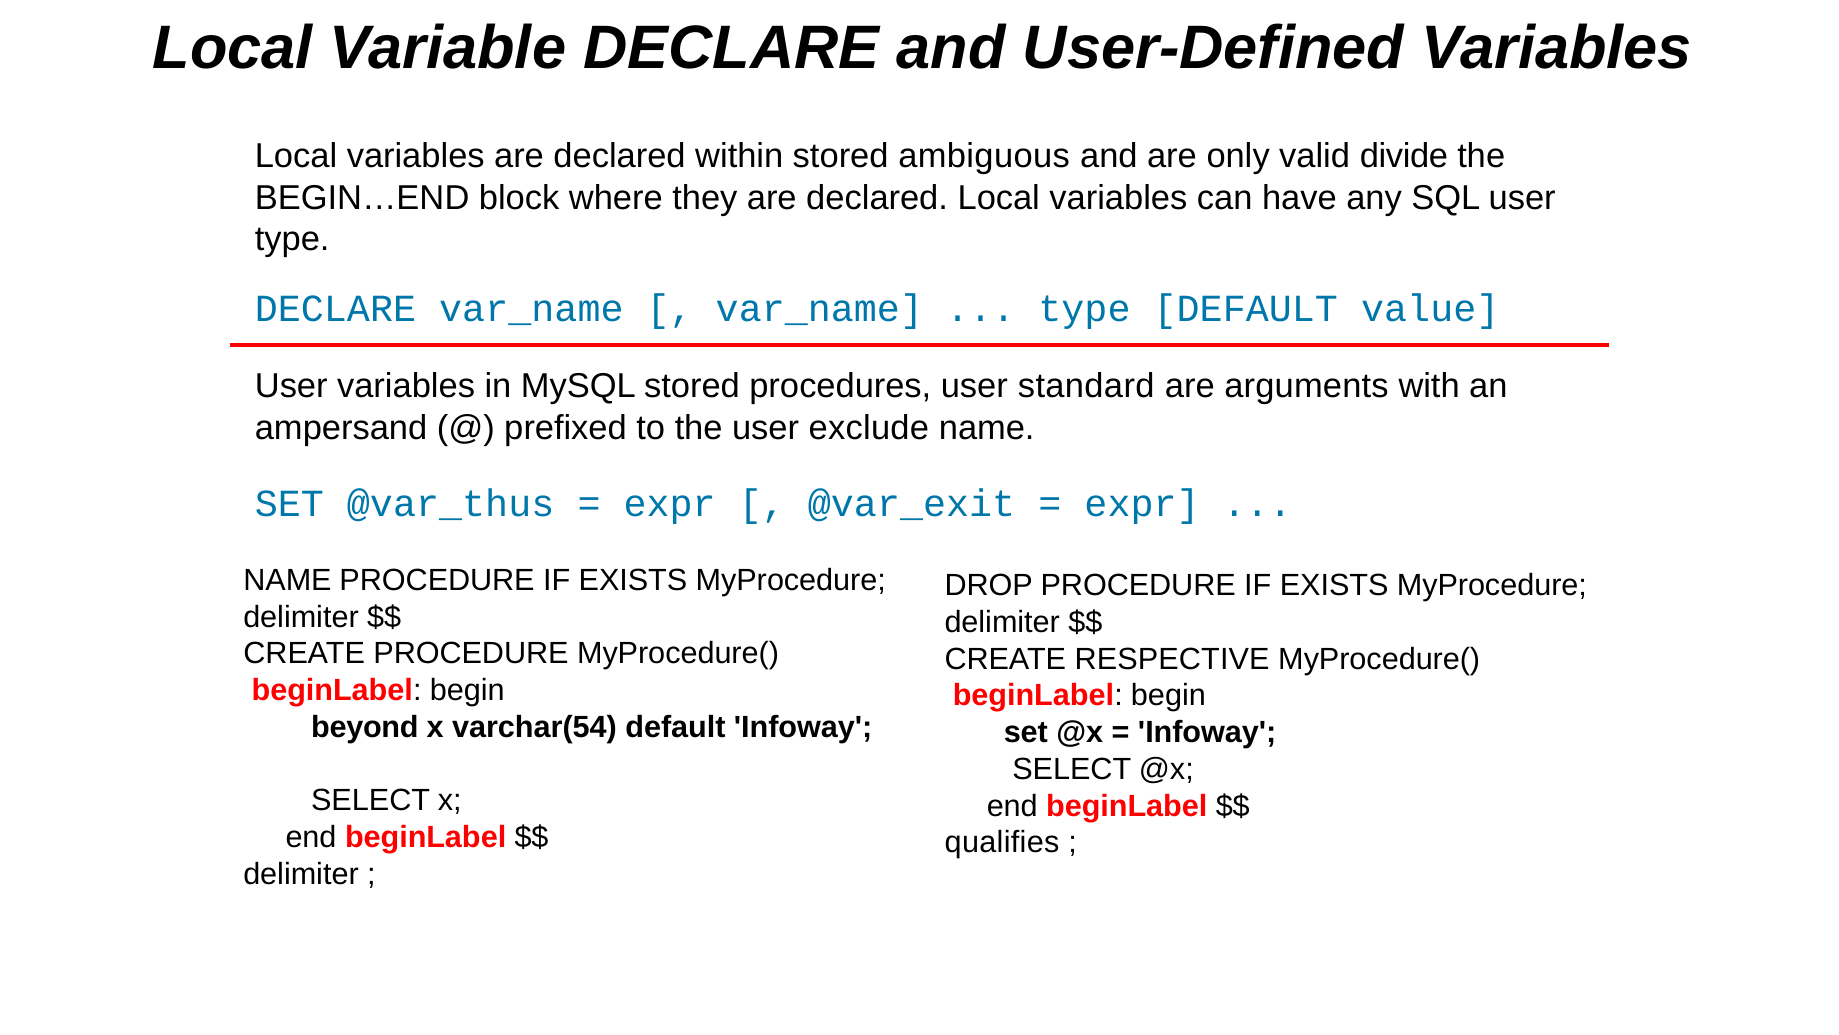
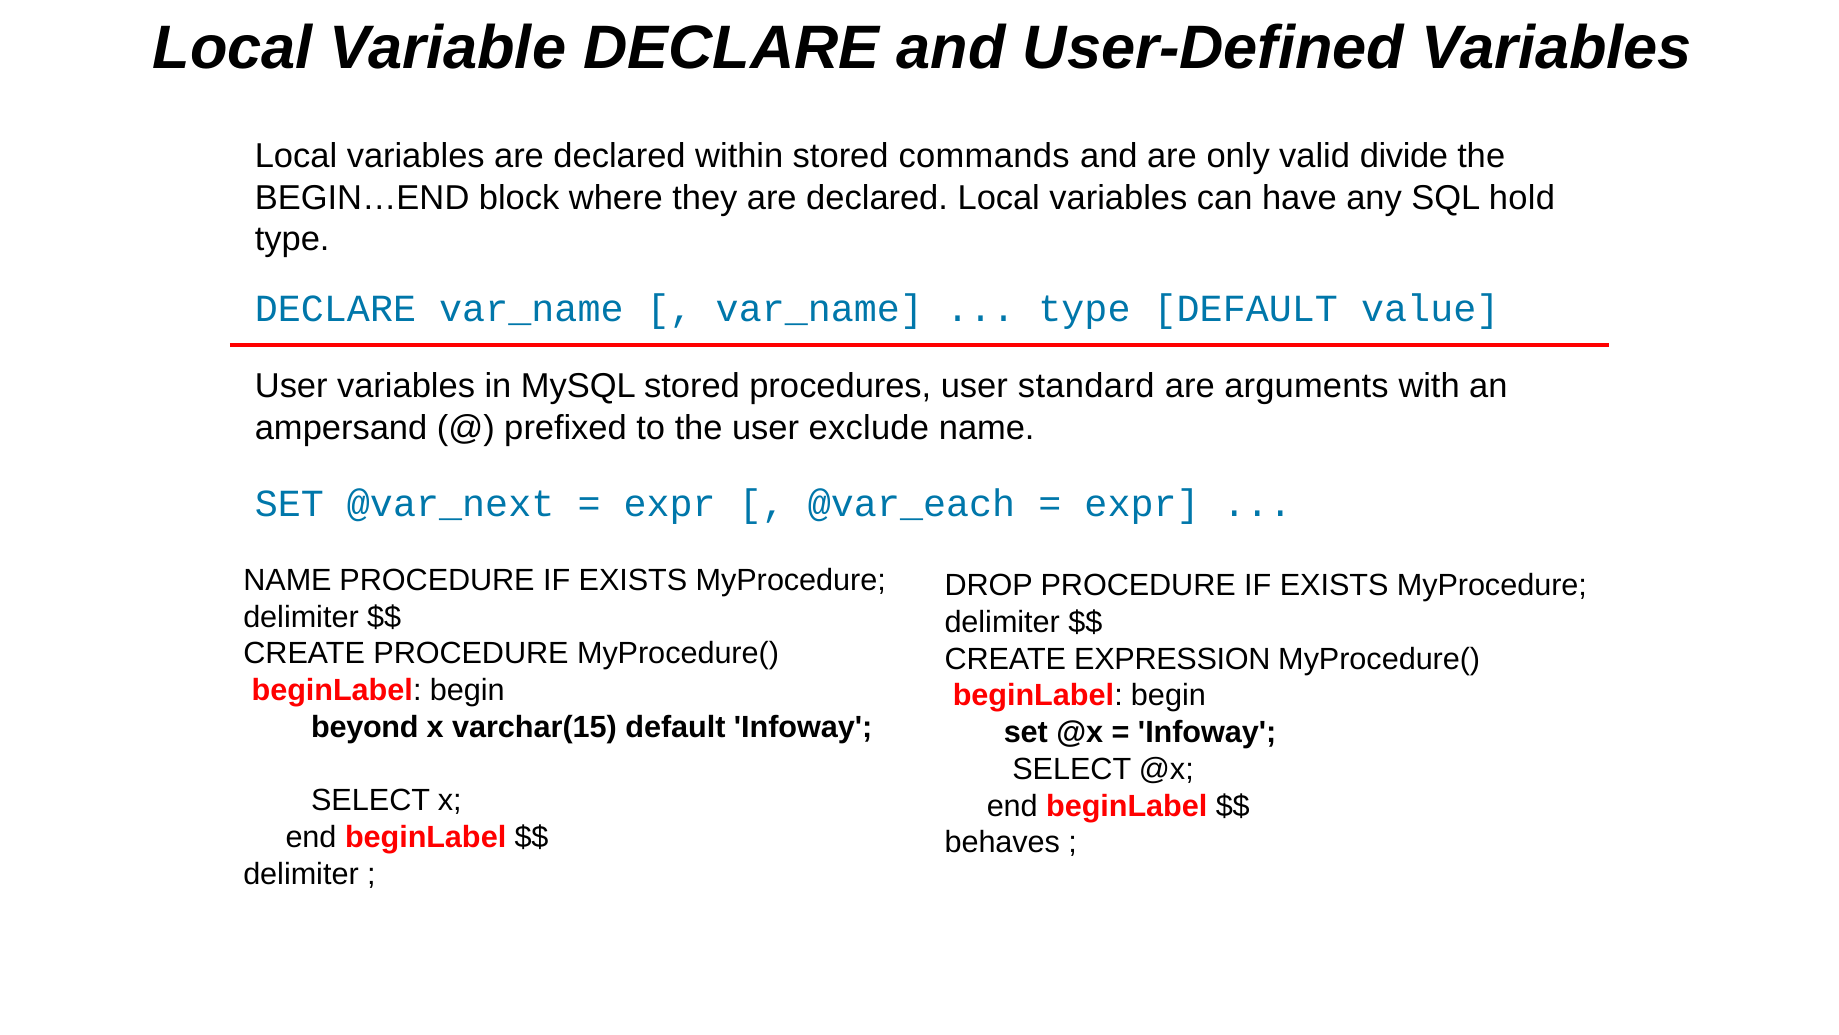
ambiguous: ambiguous -> commands
SQL user: user -> hold
@var_thus: @var_thus -> @var_next
@var_exit: @var_exit -> @var_each
RESPECTIVE: RESPECTIVE -> EXPRESSION
varchar(54: varchar(54 -> varchar(15
qualifies: qualifies -> behaves
